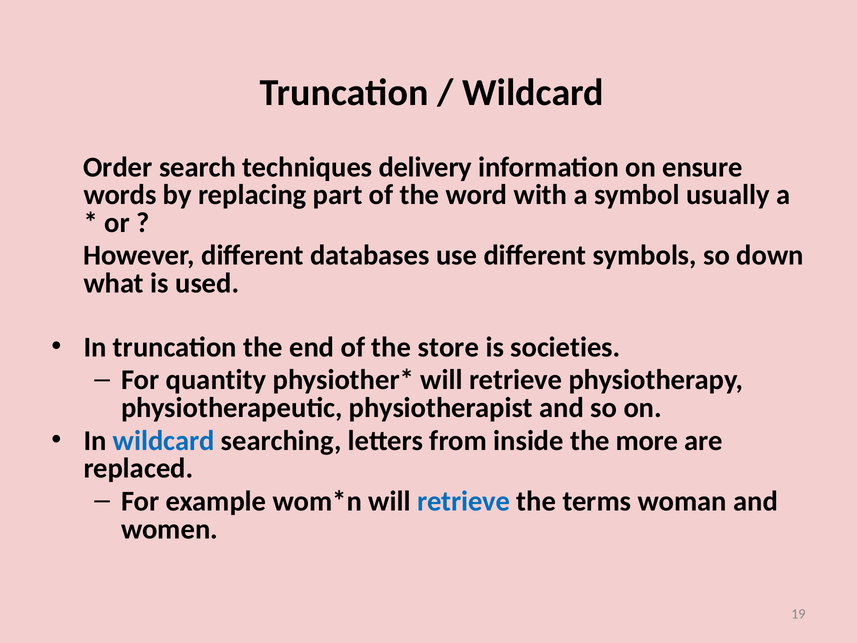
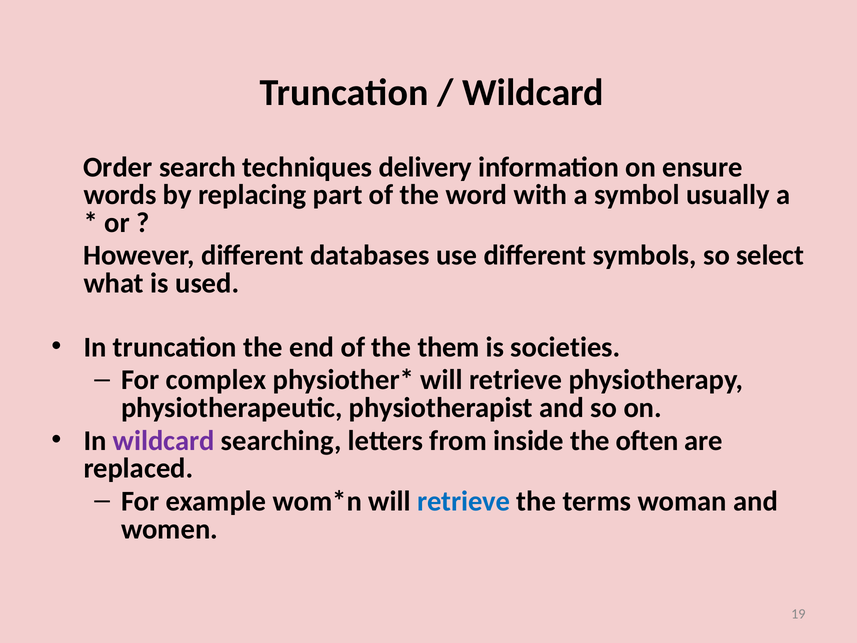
down: down -> select
store: store -> them
quantity: quantity -> complex
wildcard at (164, 441) colour: blue -> purple
more: more -> often
